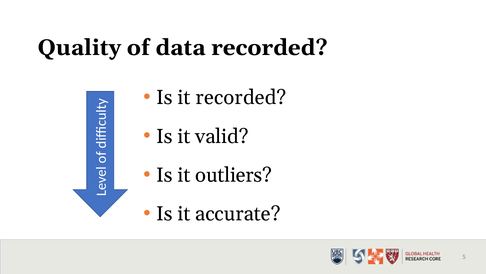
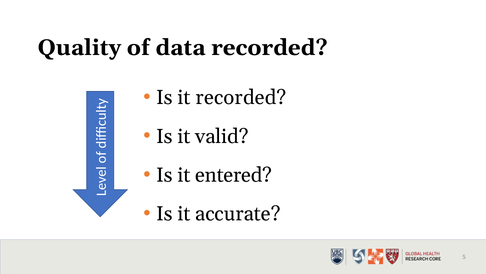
outliers: outliers -> entered
